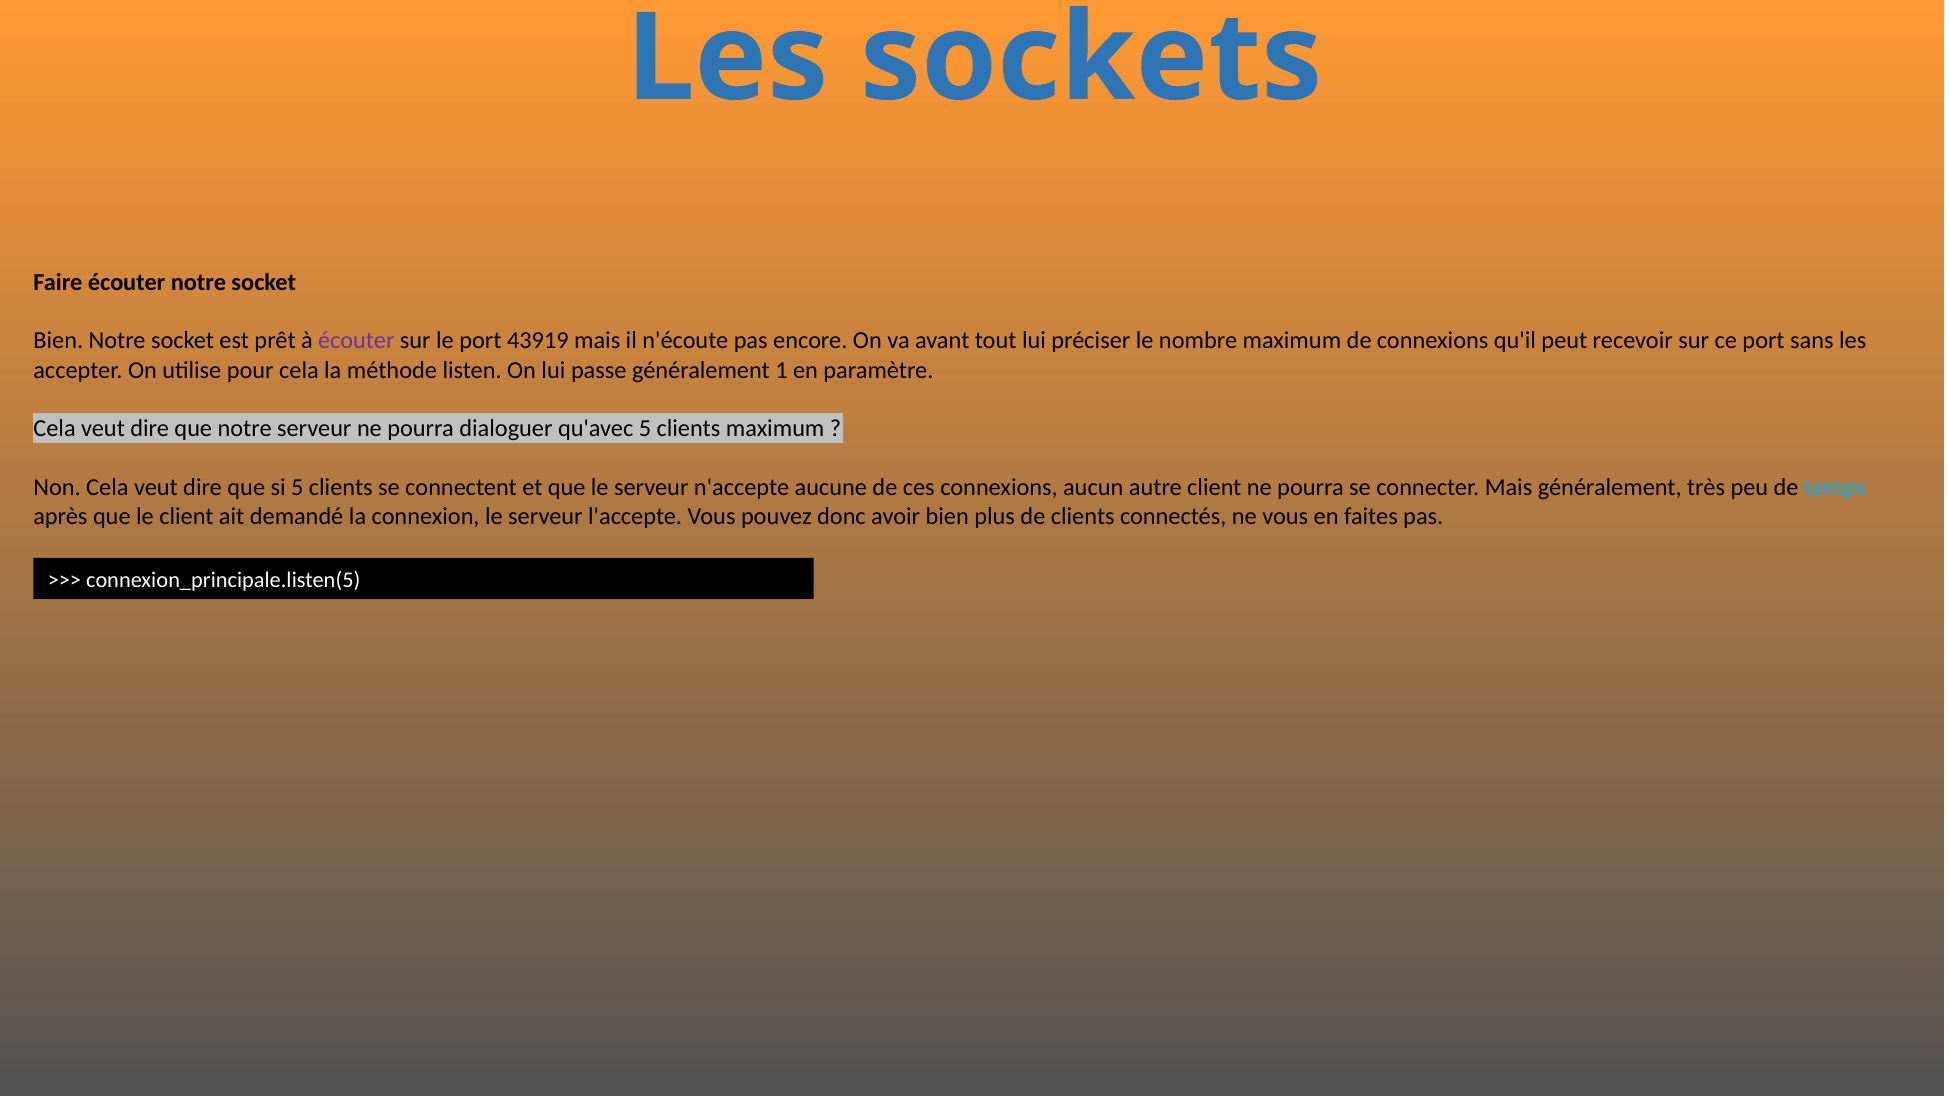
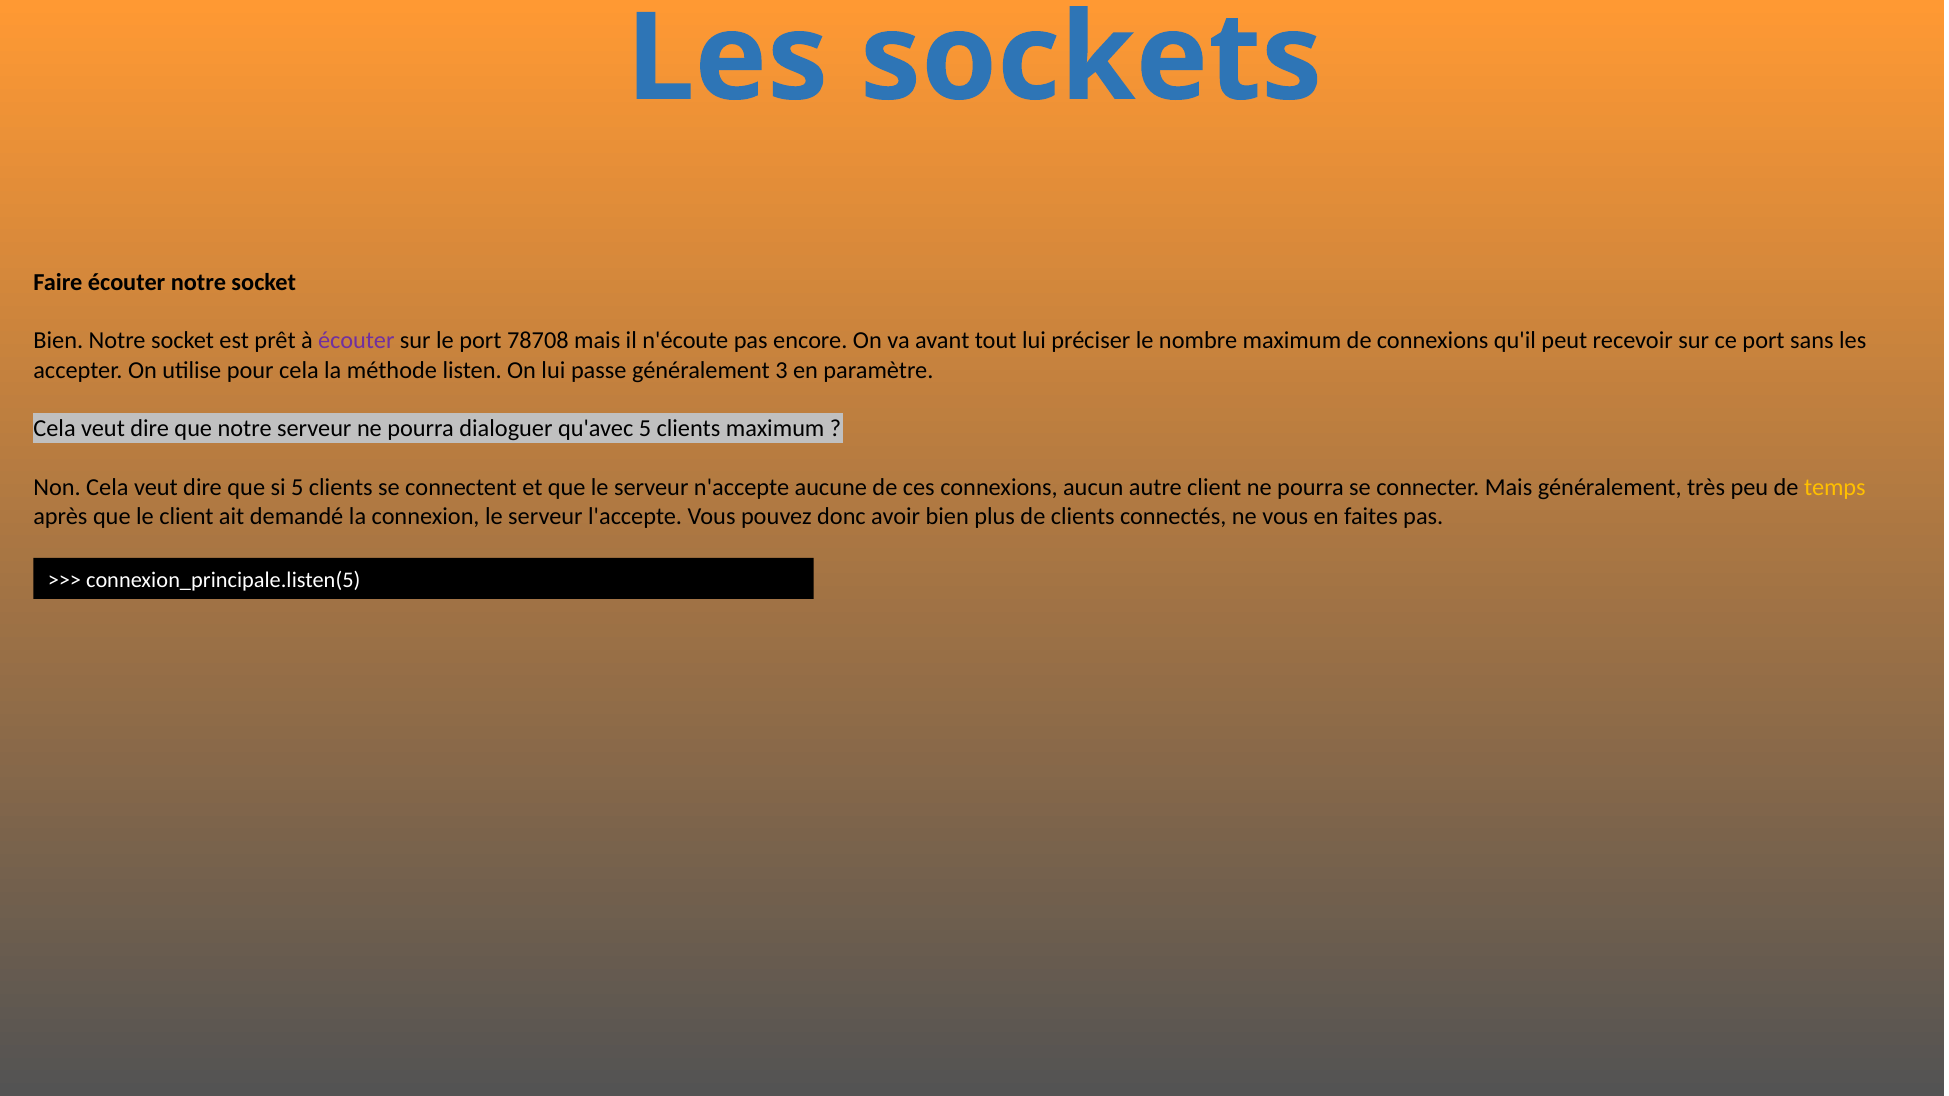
43919: 43919 -> 78708
1: 1 -> 3
temps colour: light blue -> yellow
